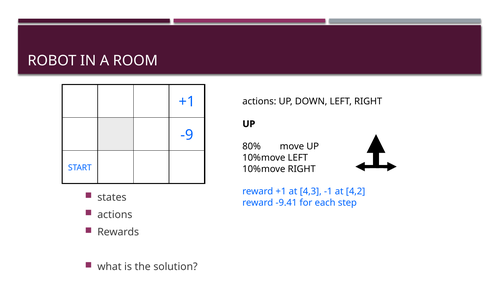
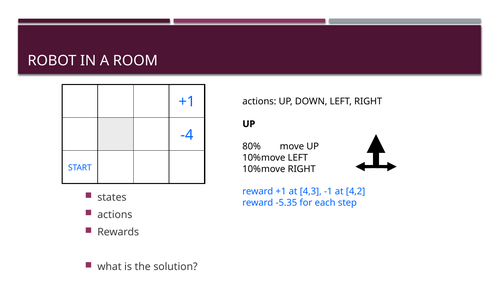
-9: -9 -> -4
-9.41: -9.41 -> -5.35
